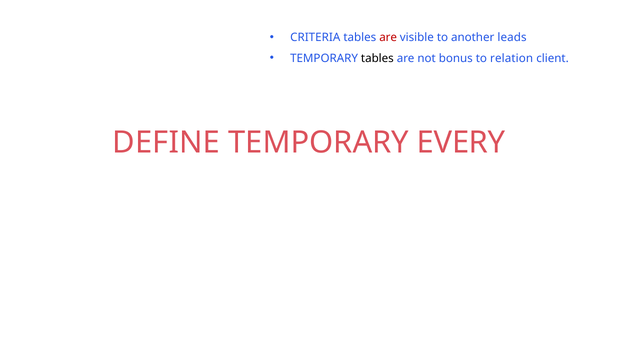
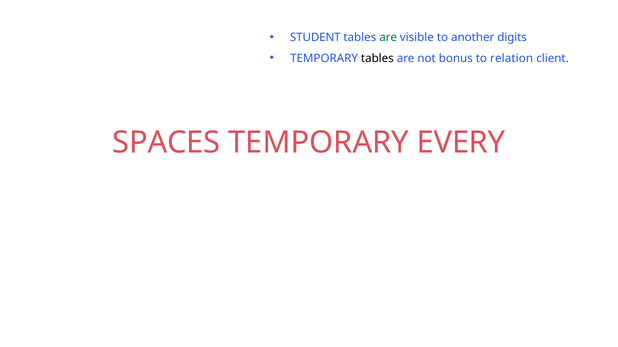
CRITERIA: CRITERIA -> STUDENT
are at (388, 37) colour: red -> green
leads: leads -> digits
DEFINE: DEFINE -> SPACES
